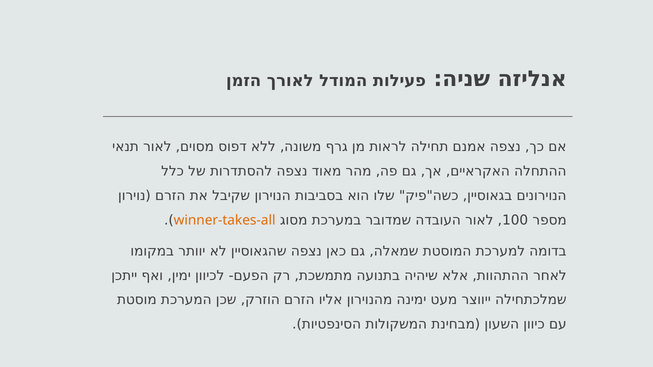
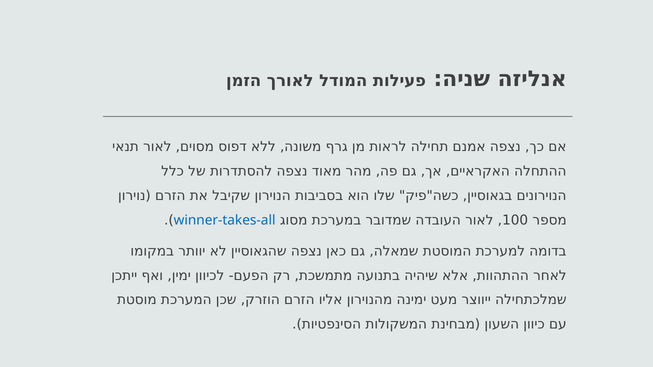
winner-takes-all colour: orange -> blue
